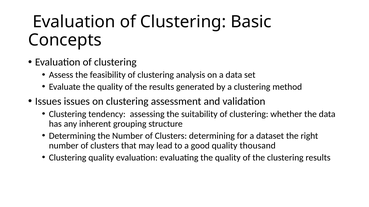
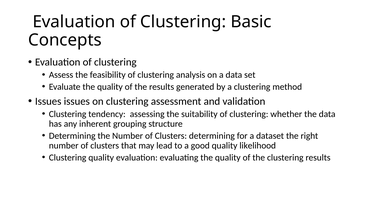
thousand: thousand -> likelihood
